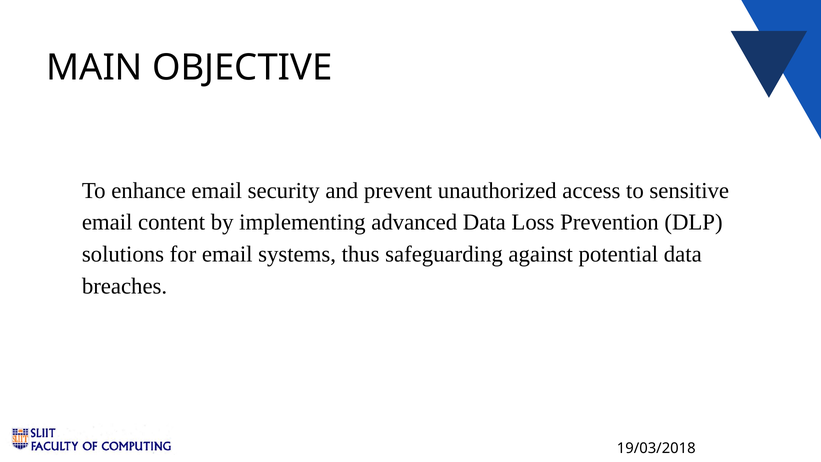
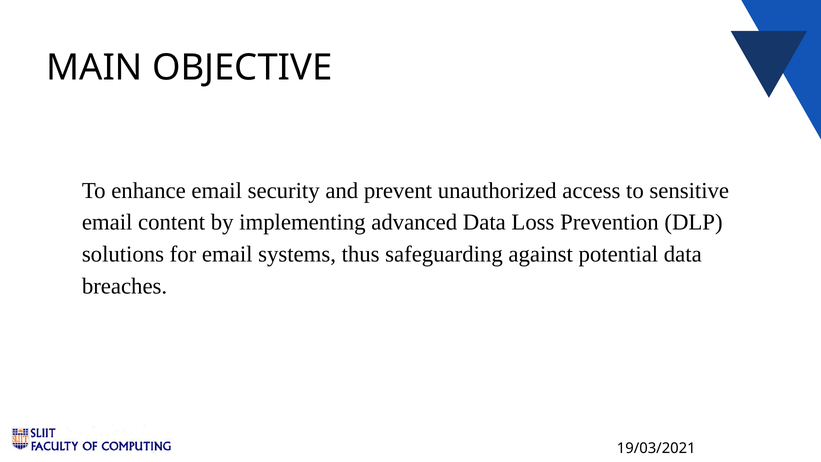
19/03/2018: 19/03/2018 -> 19/03/2021
